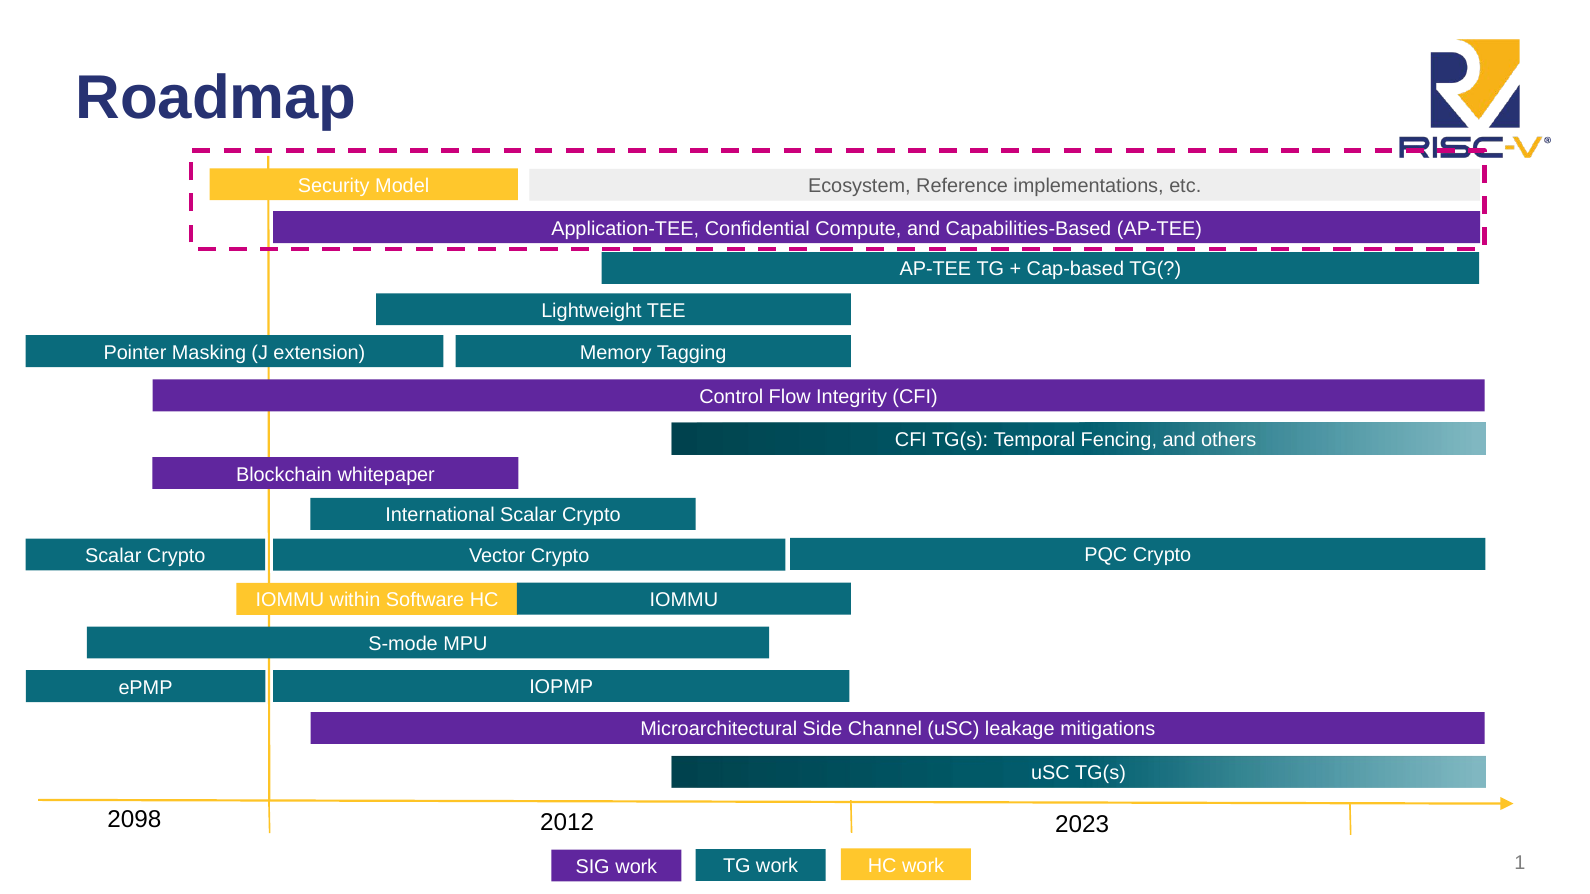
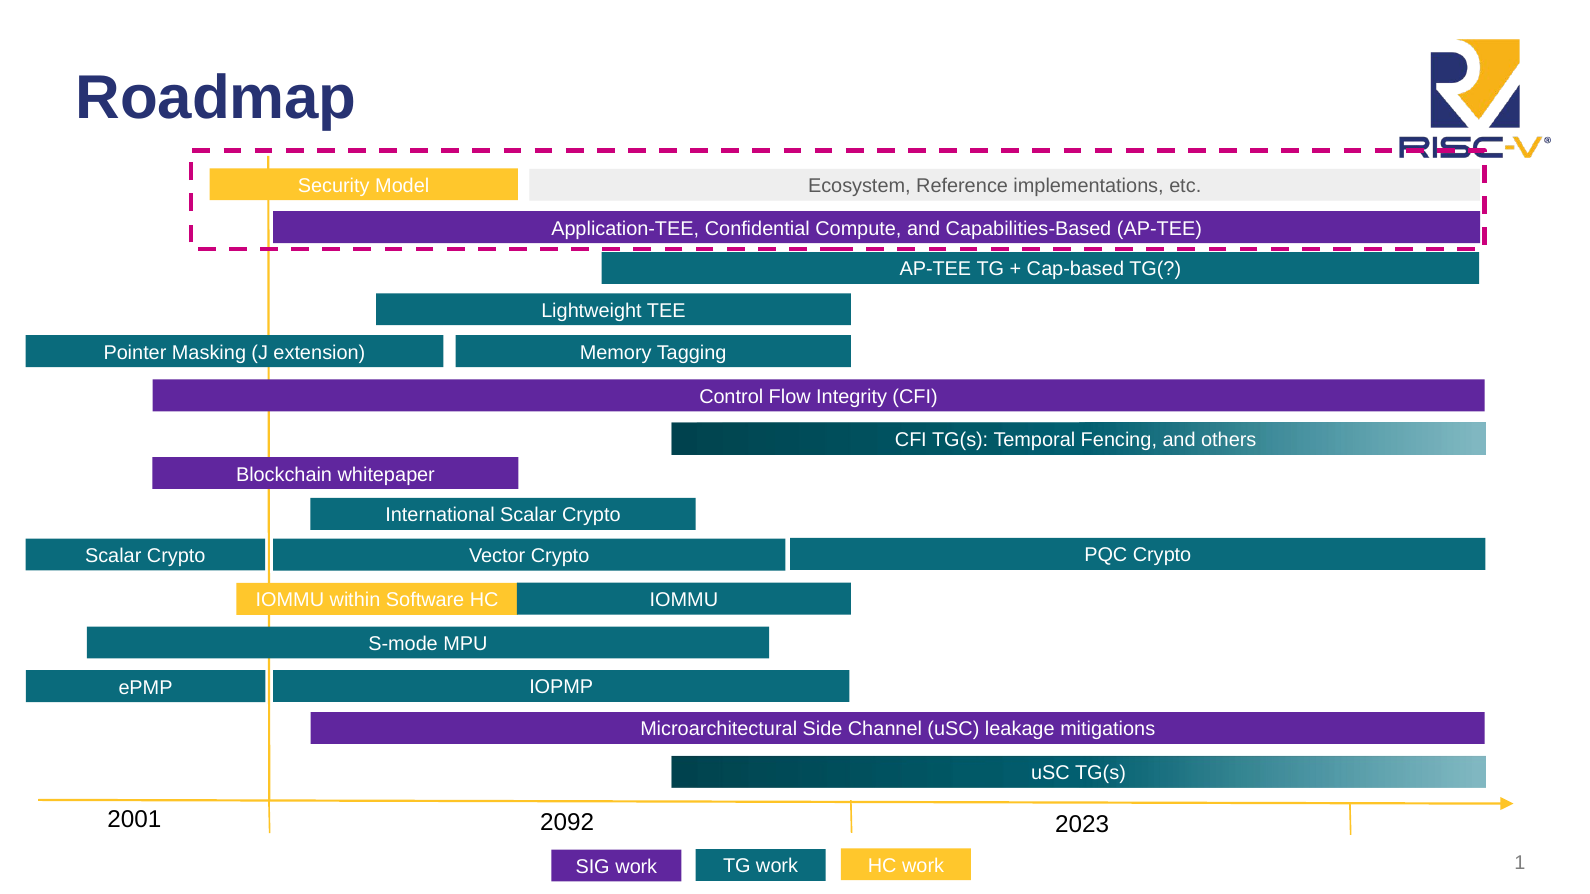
2098: 2098 -> 2001
2012: 2012 -> 2092
